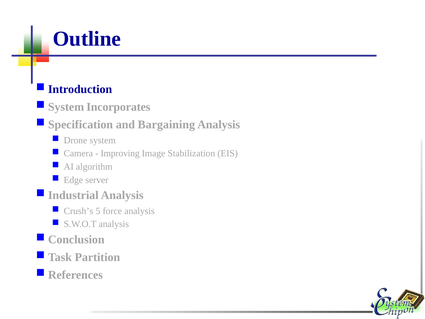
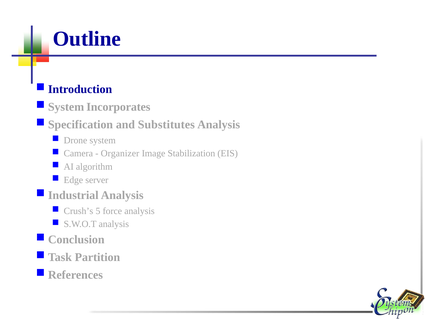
Bargaining: Bargaining -> Substitutes
Improving: Improving -> Organizer
